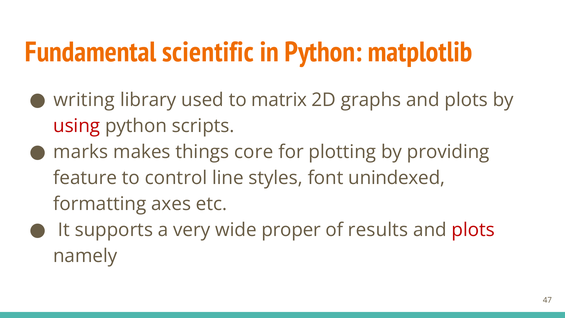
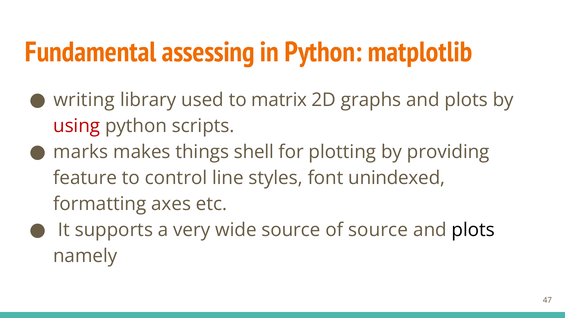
scientific: scientific -> assessing
core: core -> shell
wide proper: proper -> source
of results: results -> source
plots at (473, 230) colour: red -> black
